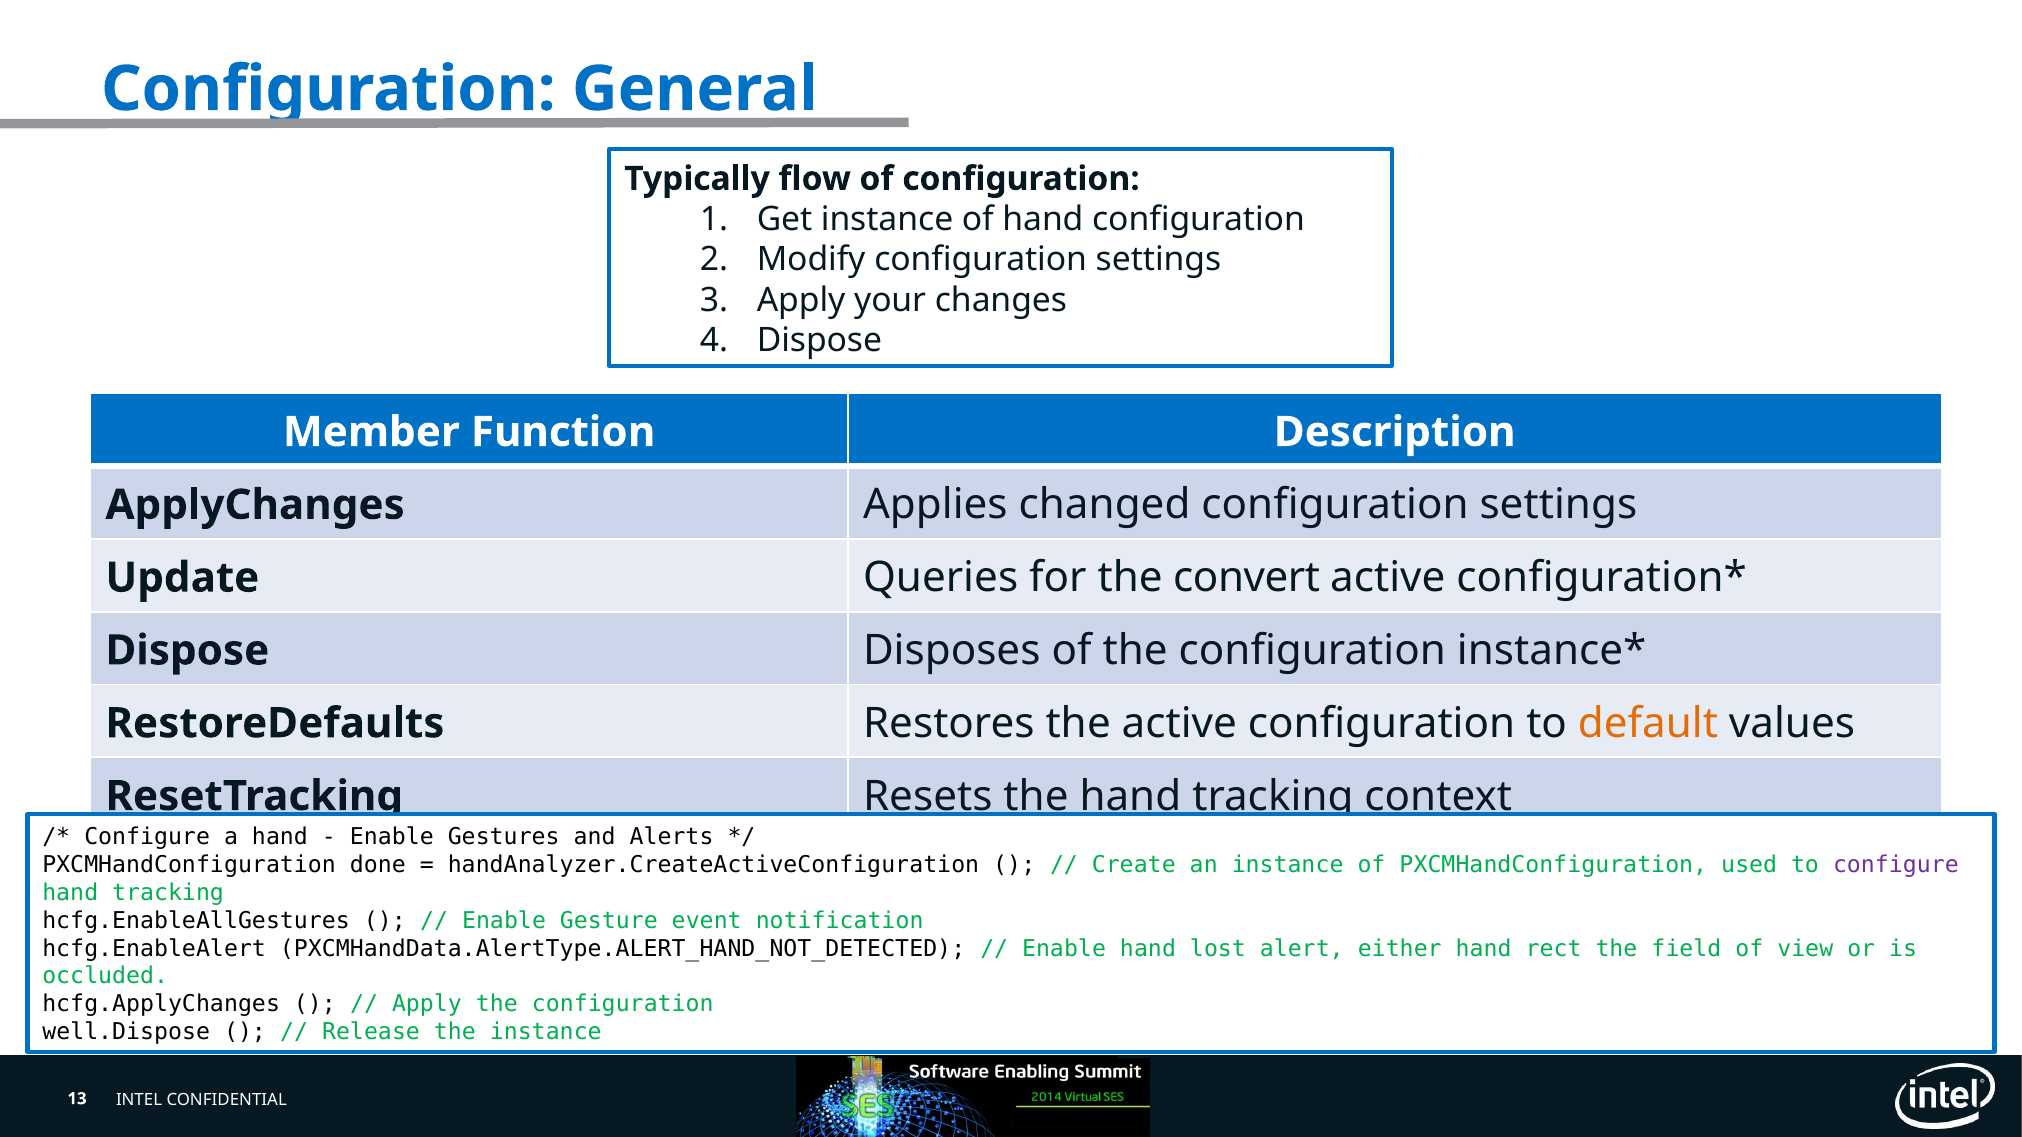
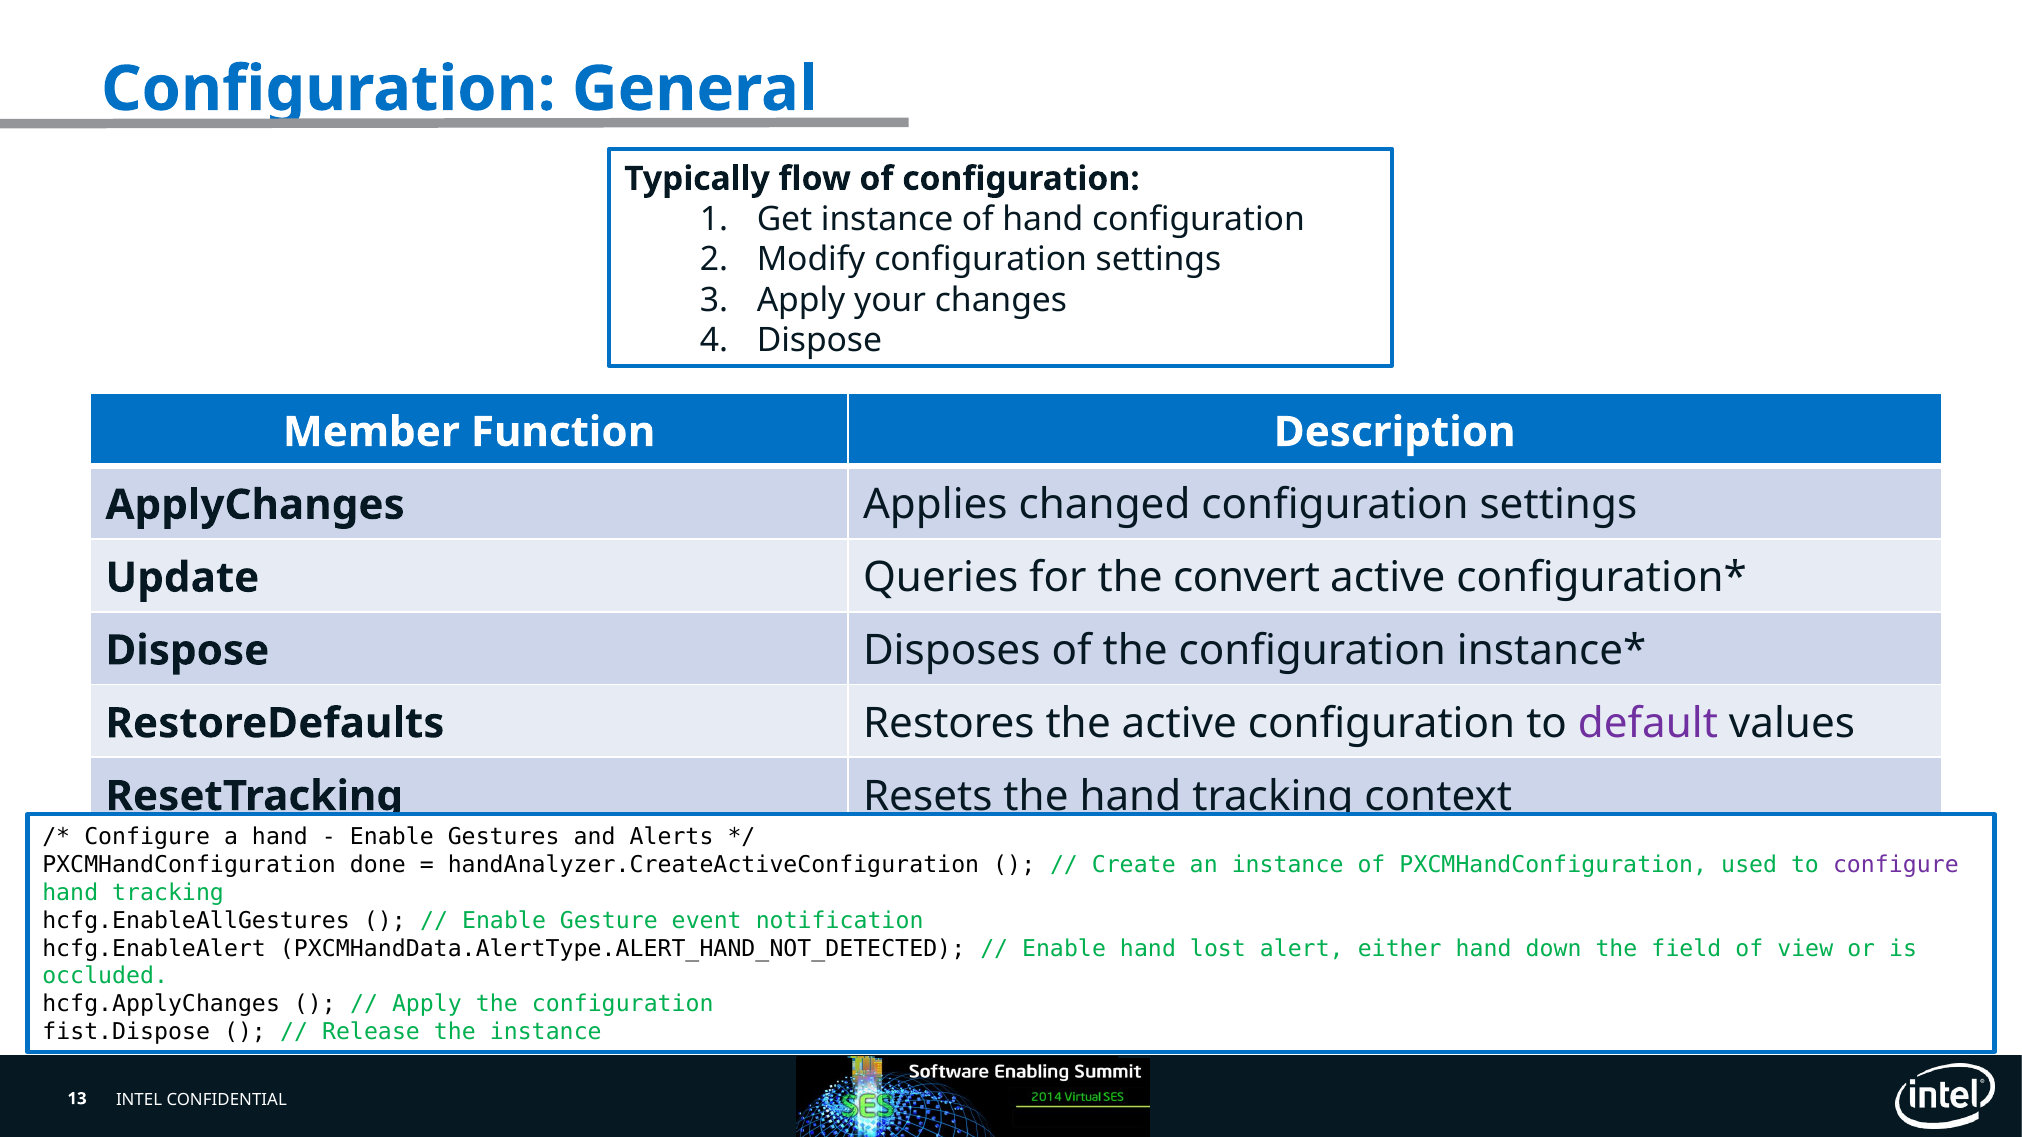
default colour: orange -> purple
rect: rect -> down
well.Dispose: well.Dispose -> fist.Dispose
